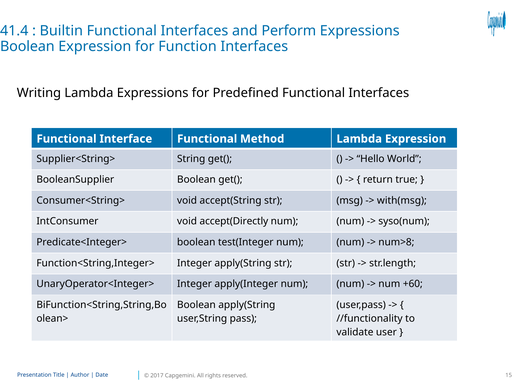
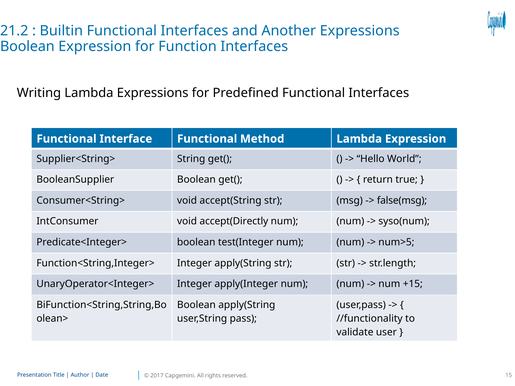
41.4: 41.4 -> 21.2
Perform: Perform -> Another
with(msg: with(msg -> false(msg
num>8: num>8 -> num>5
+60: +60 -> +15
